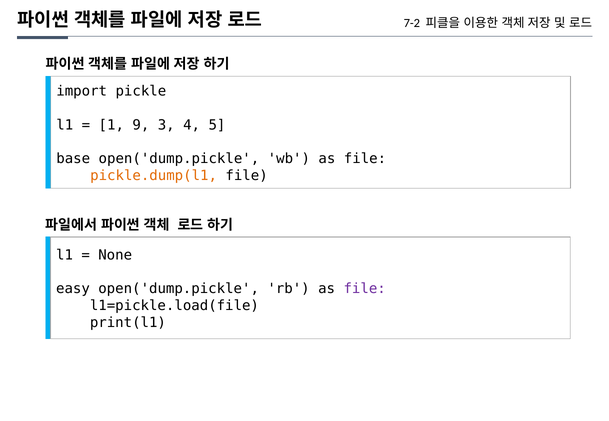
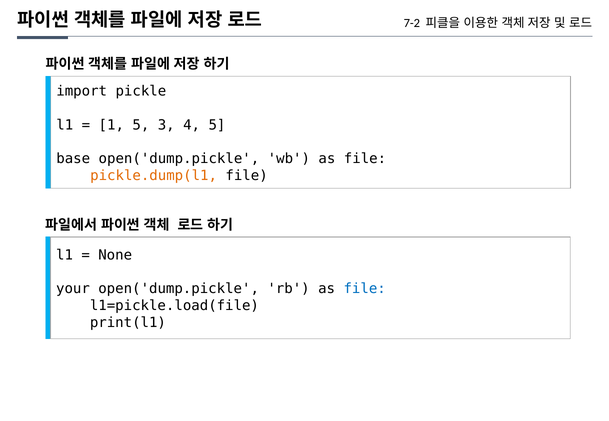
1 9: 9 -> 5
easy: easy -> your
file at (365, 289) colour: purple -> blue
